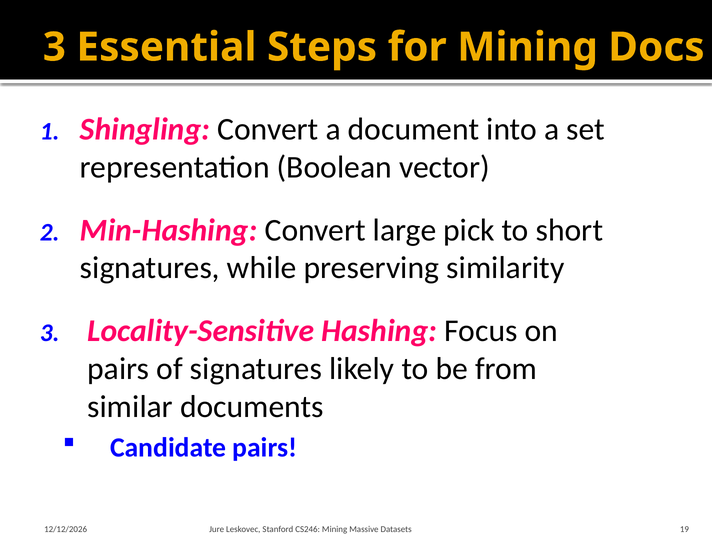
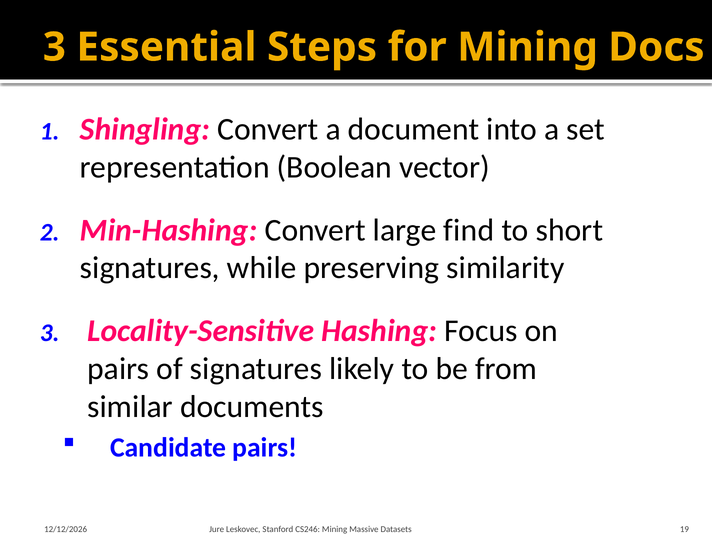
pick: pick -> find
